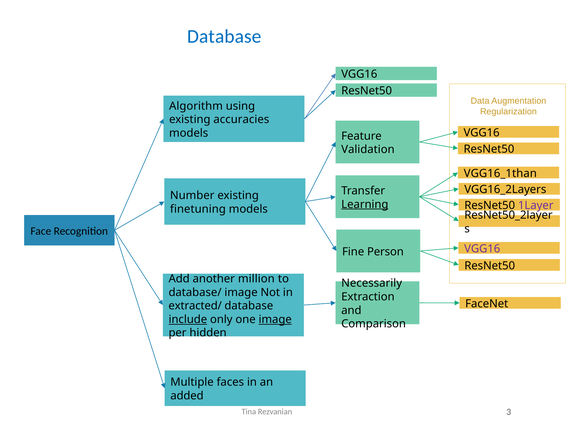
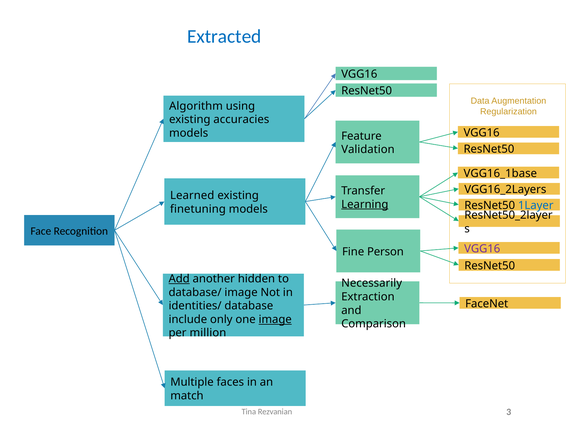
Database at (224, 37): Database -> Extracted
VGG16_1than: VGG16_1than -> VGG16_1base
Number: Number -> Learned
1Layer colour: purple -> blue
Add underline: none -> present
million: million -> hidden
extracted/: extracted/ -> identities/
include underline: present -> none
hidden: hidden -> million
added: added -> match
